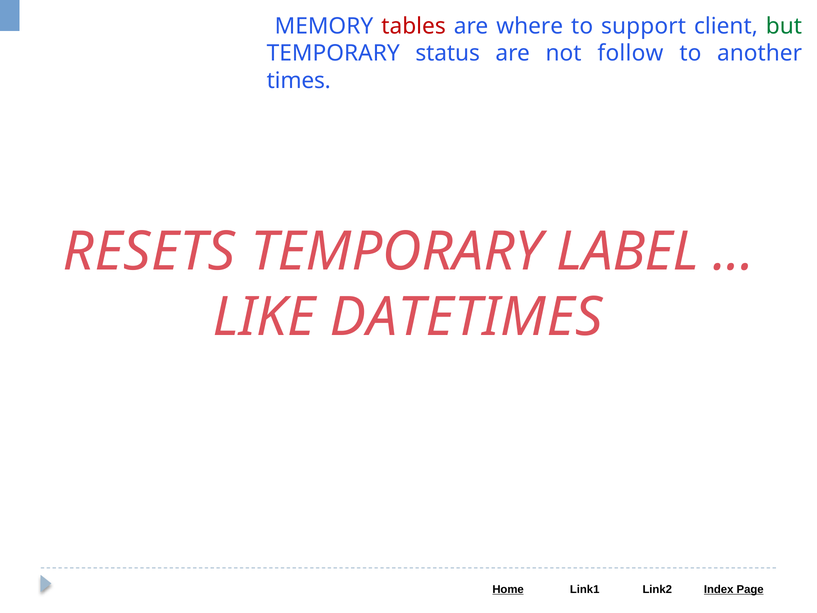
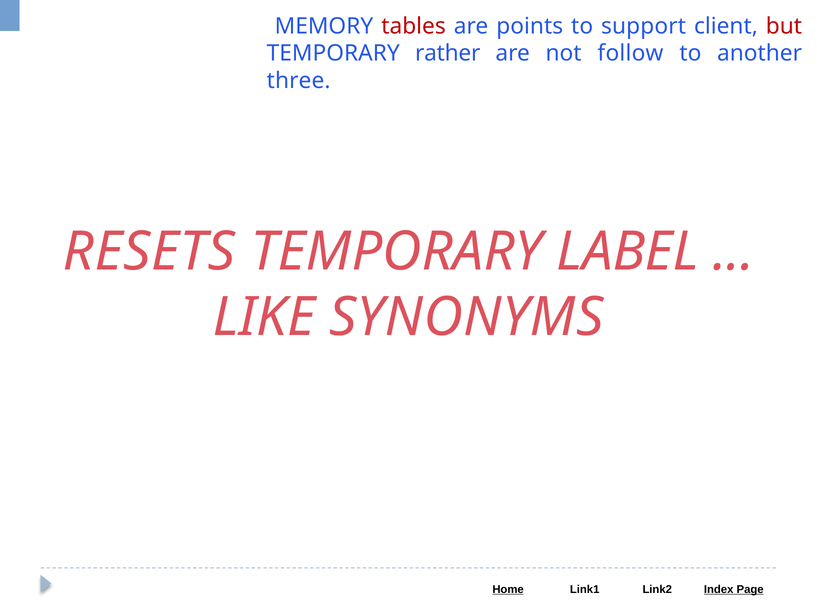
where: where -> points
but colour: green -> red
status: status -> rather
times: times -> three
DATETIMES: DATETIMES -> SYNONYMS
